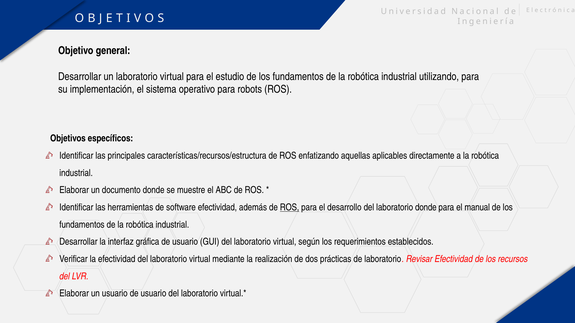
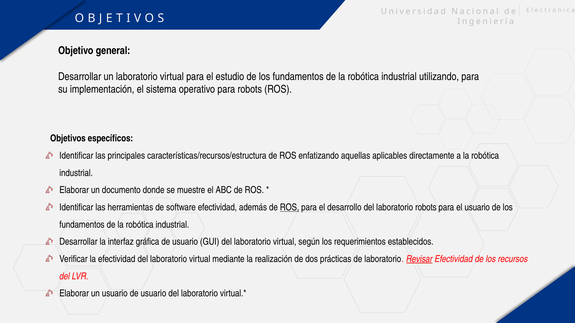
laboratorio donde: donde -> robots
el manual: manual -> usuario
Revisar underline: none -> present
